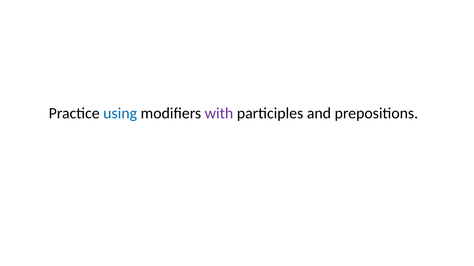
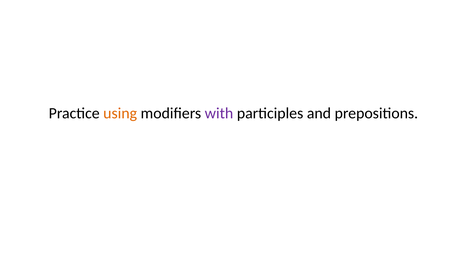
using colour: blue -> orange
